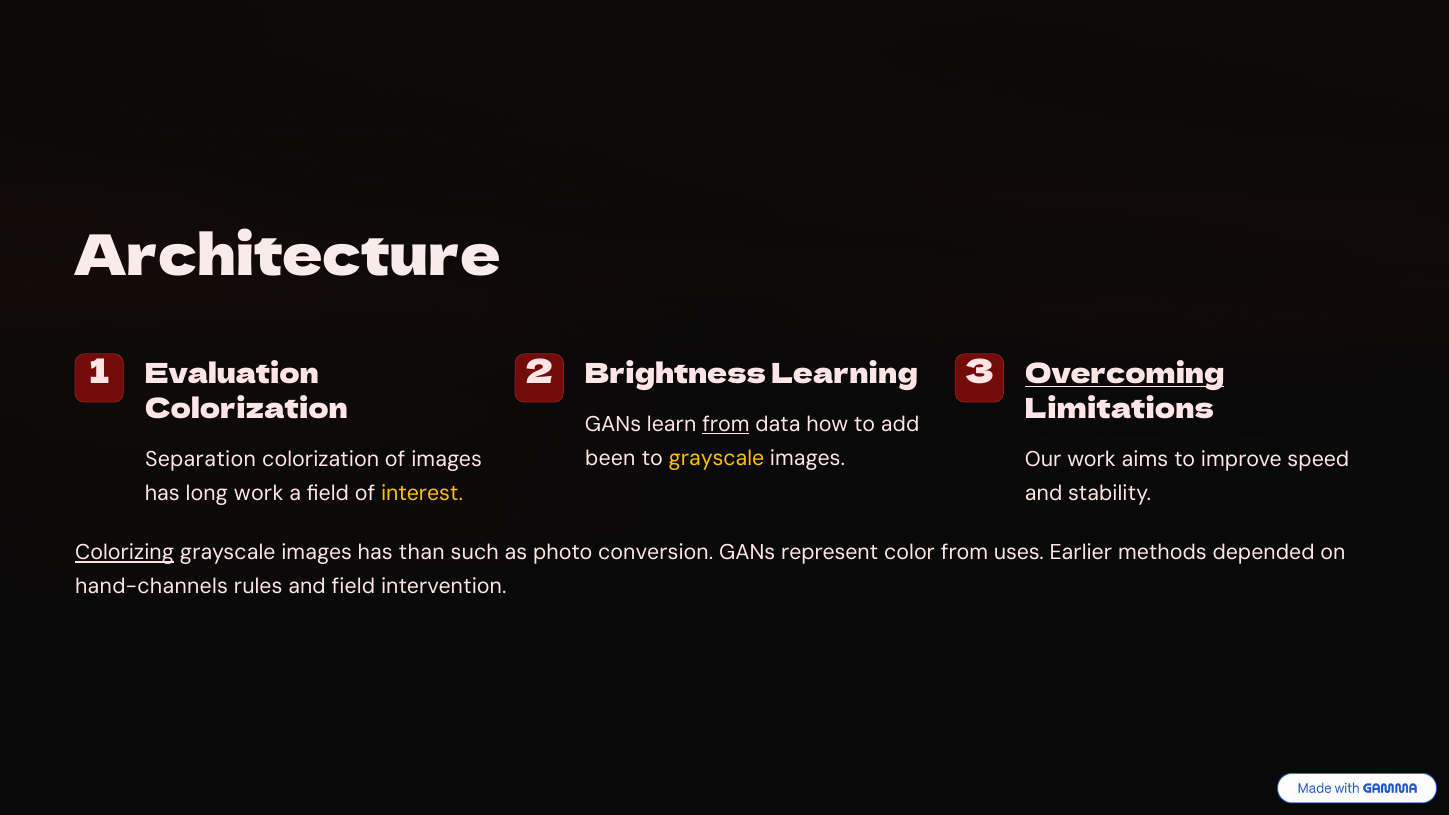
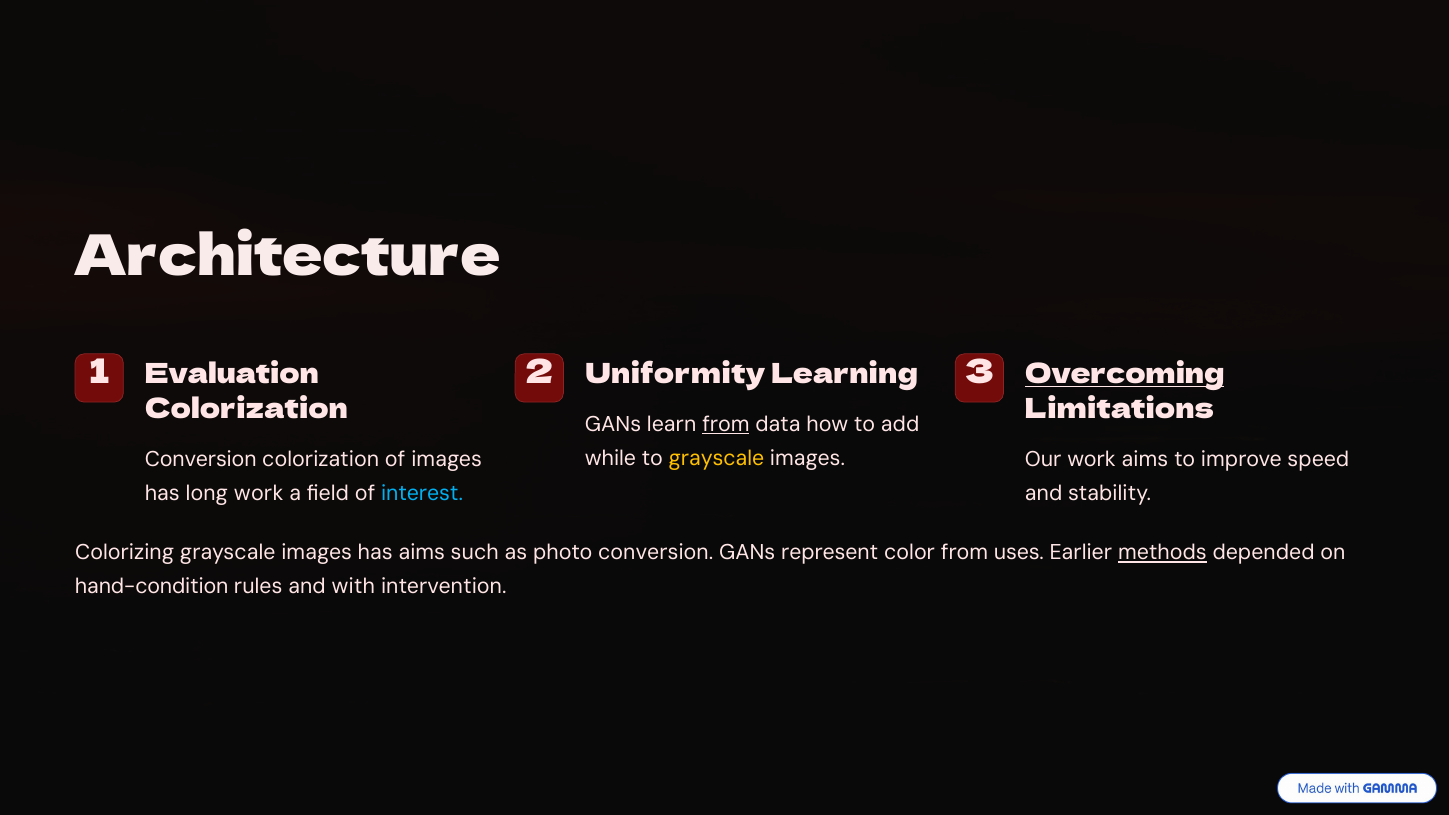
Brightness: Brightness -> Uniformity
been: been -> while
Separation at (201, 460): Separation -> Conversion
interest colour: yellow -> light blue
Colorizing underline: present -> none
has than: than -> aims
methods underline: none -> present
hand-channels: hand-channels -> hand-condition
and field: field -> with
